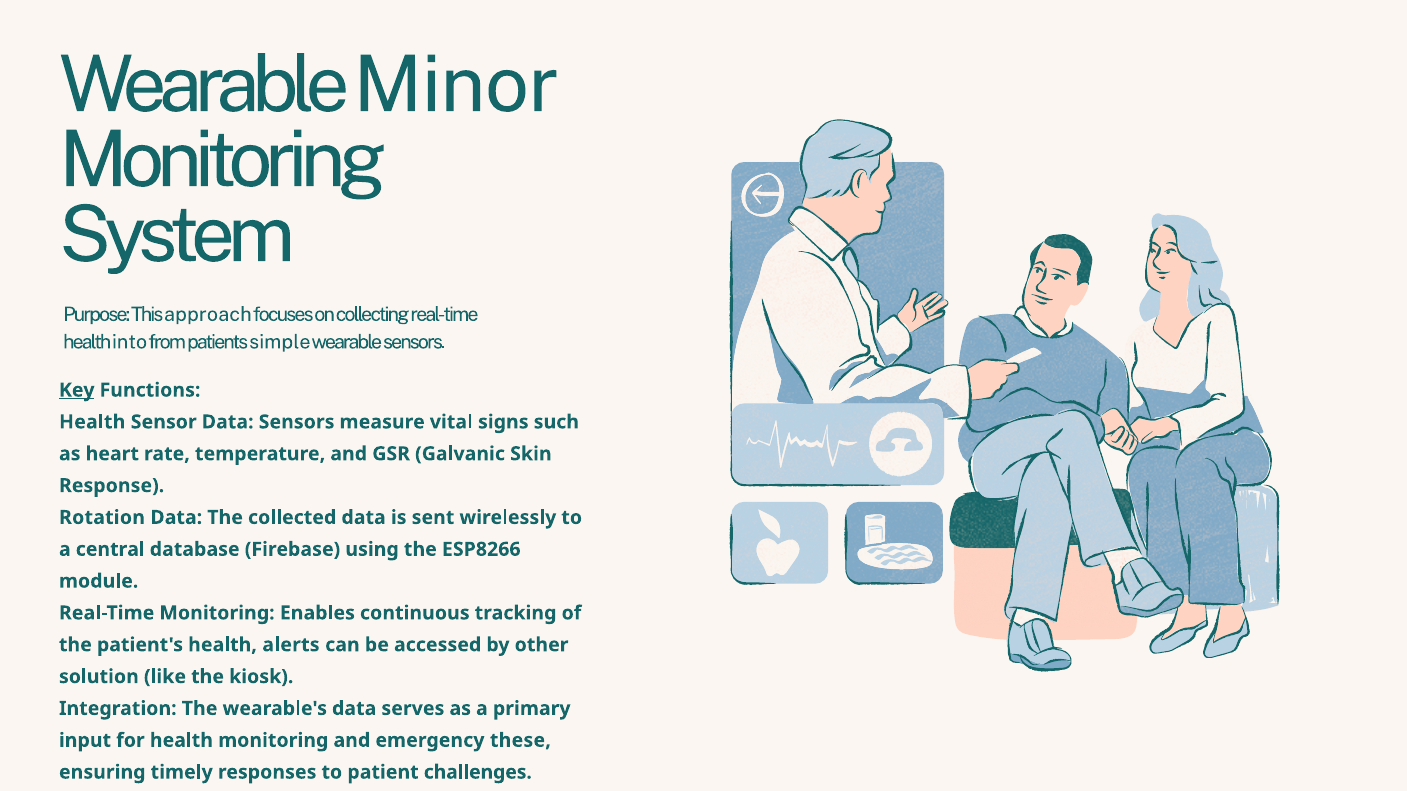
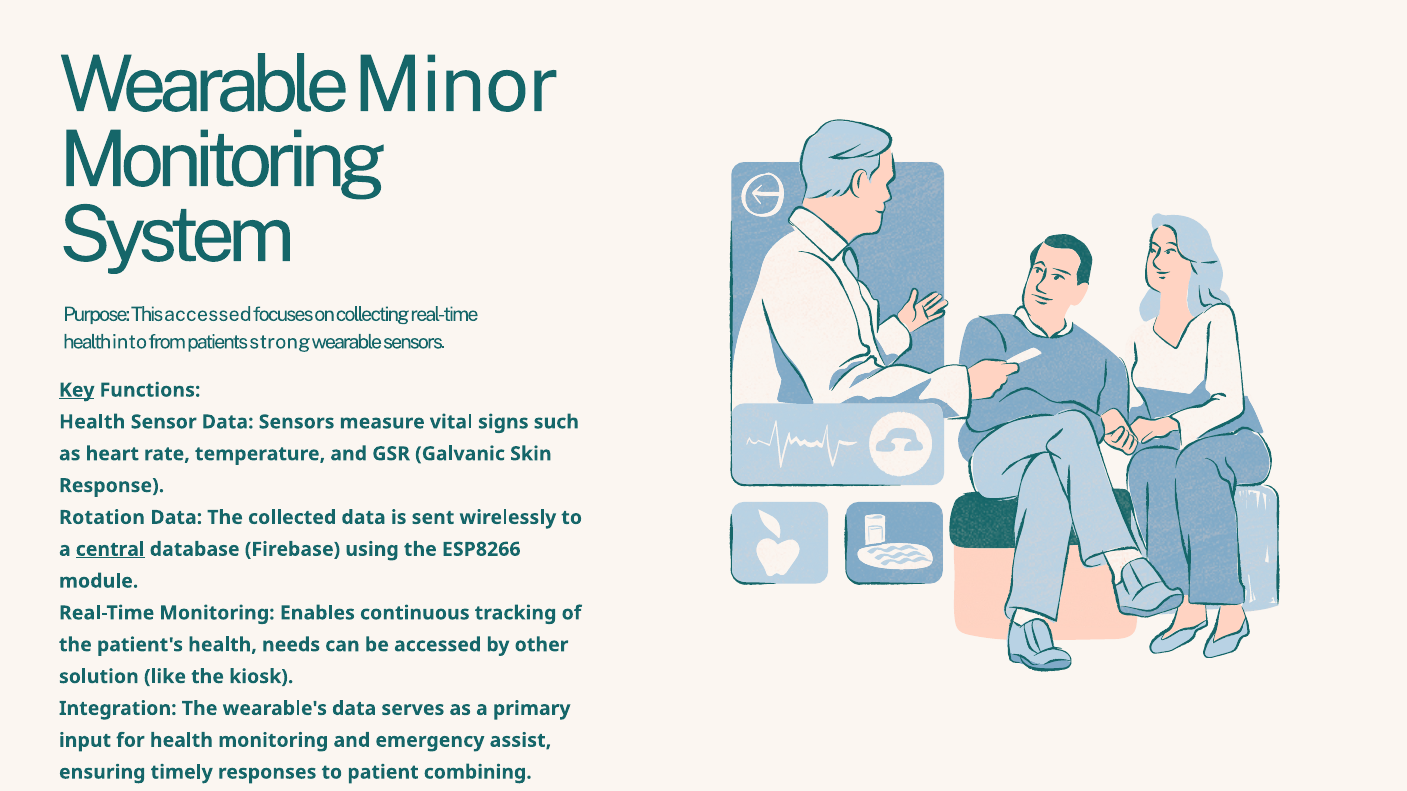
This approach: approach -> accessed
simple: simple -> strong
central underline: none -> present
alerts: alerts -> needs
these: these -> assist
challenges: challenges -> combining
